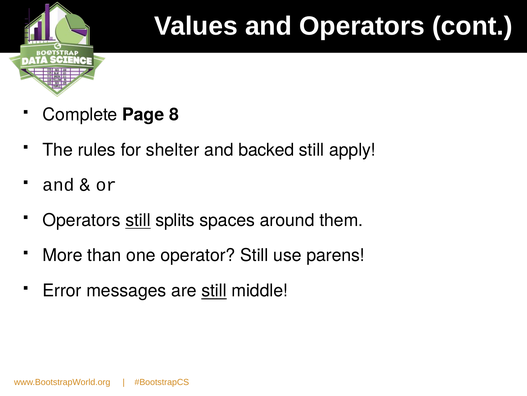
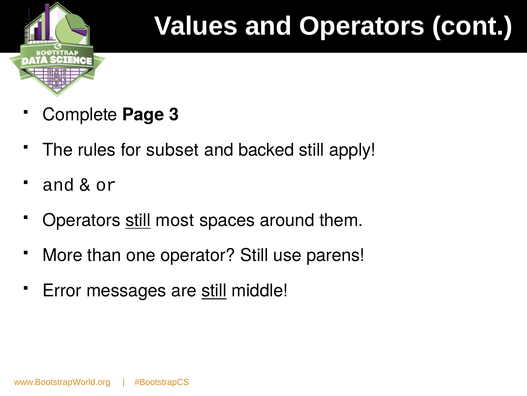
8: 8 -> 3
shelter: shelter -> subset
splits: splits -> most
